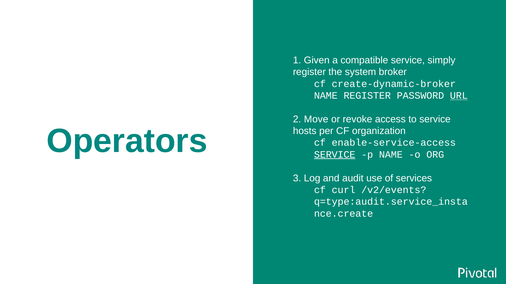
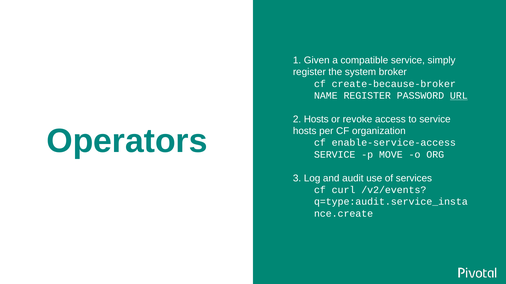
create-dynamic-broker: create-dynamic-broker -> create-because-broker
2 Move: Move -> Hosts
SERVICE at (335, 155) underline: present -> none
p NAME: NAME -> MOVE
